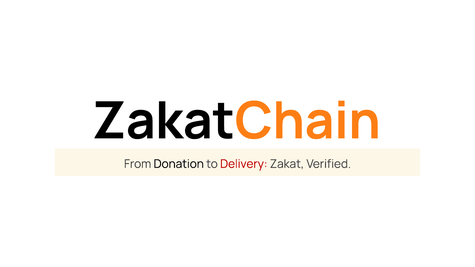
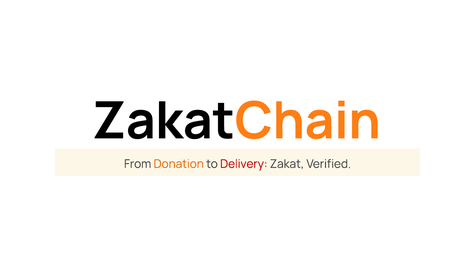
Donation colour: black -> orange
